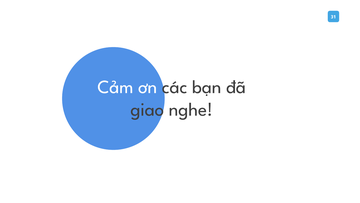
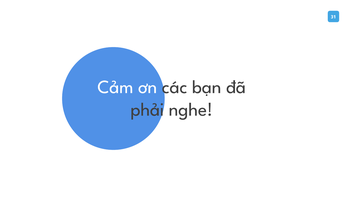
giao: giao -> phải
